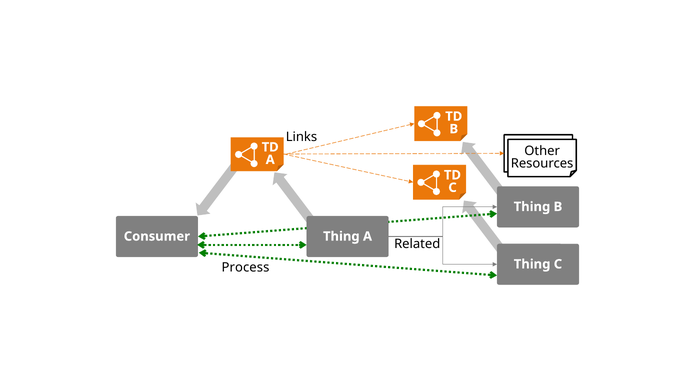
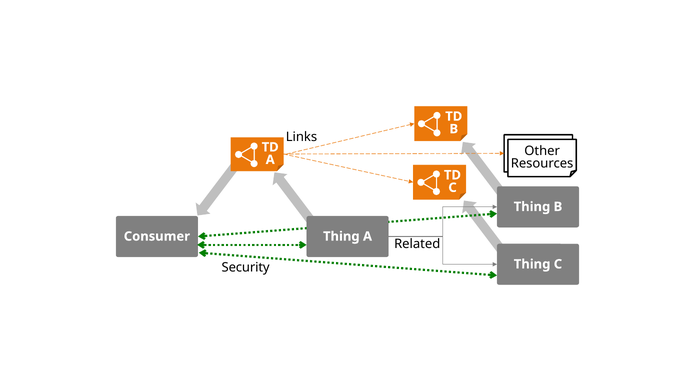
Process: Process -> Security
